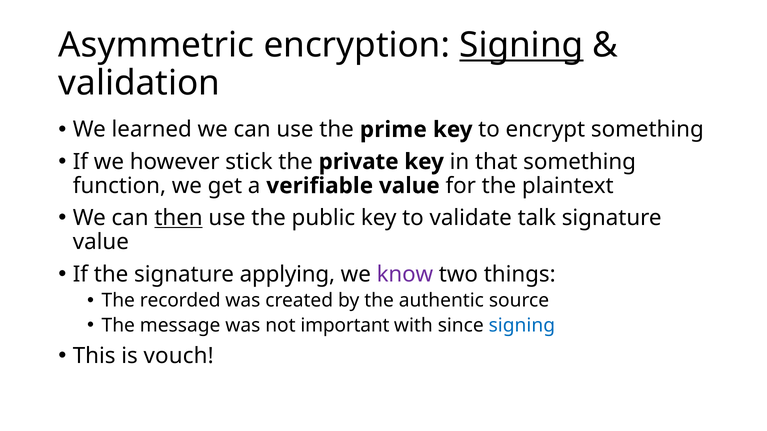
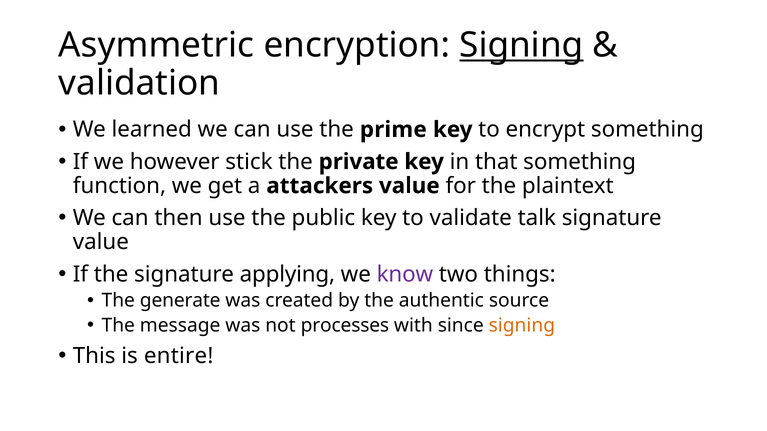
verifiable: verifiable -> attackers
then underline: present -> none
recorded: recorded -> generate
important: important -> processes
signing at (522, 326) colour: blue -> orange
vouch: vouch -> entire
